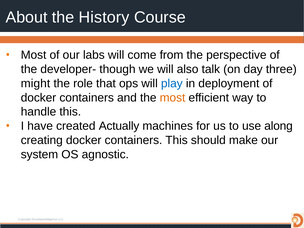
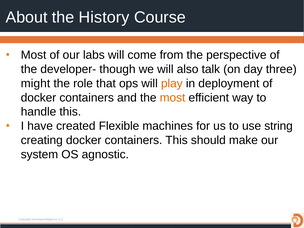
play colour: blue -> orange
Actually: Actually -> Flexible
along: along -> string
